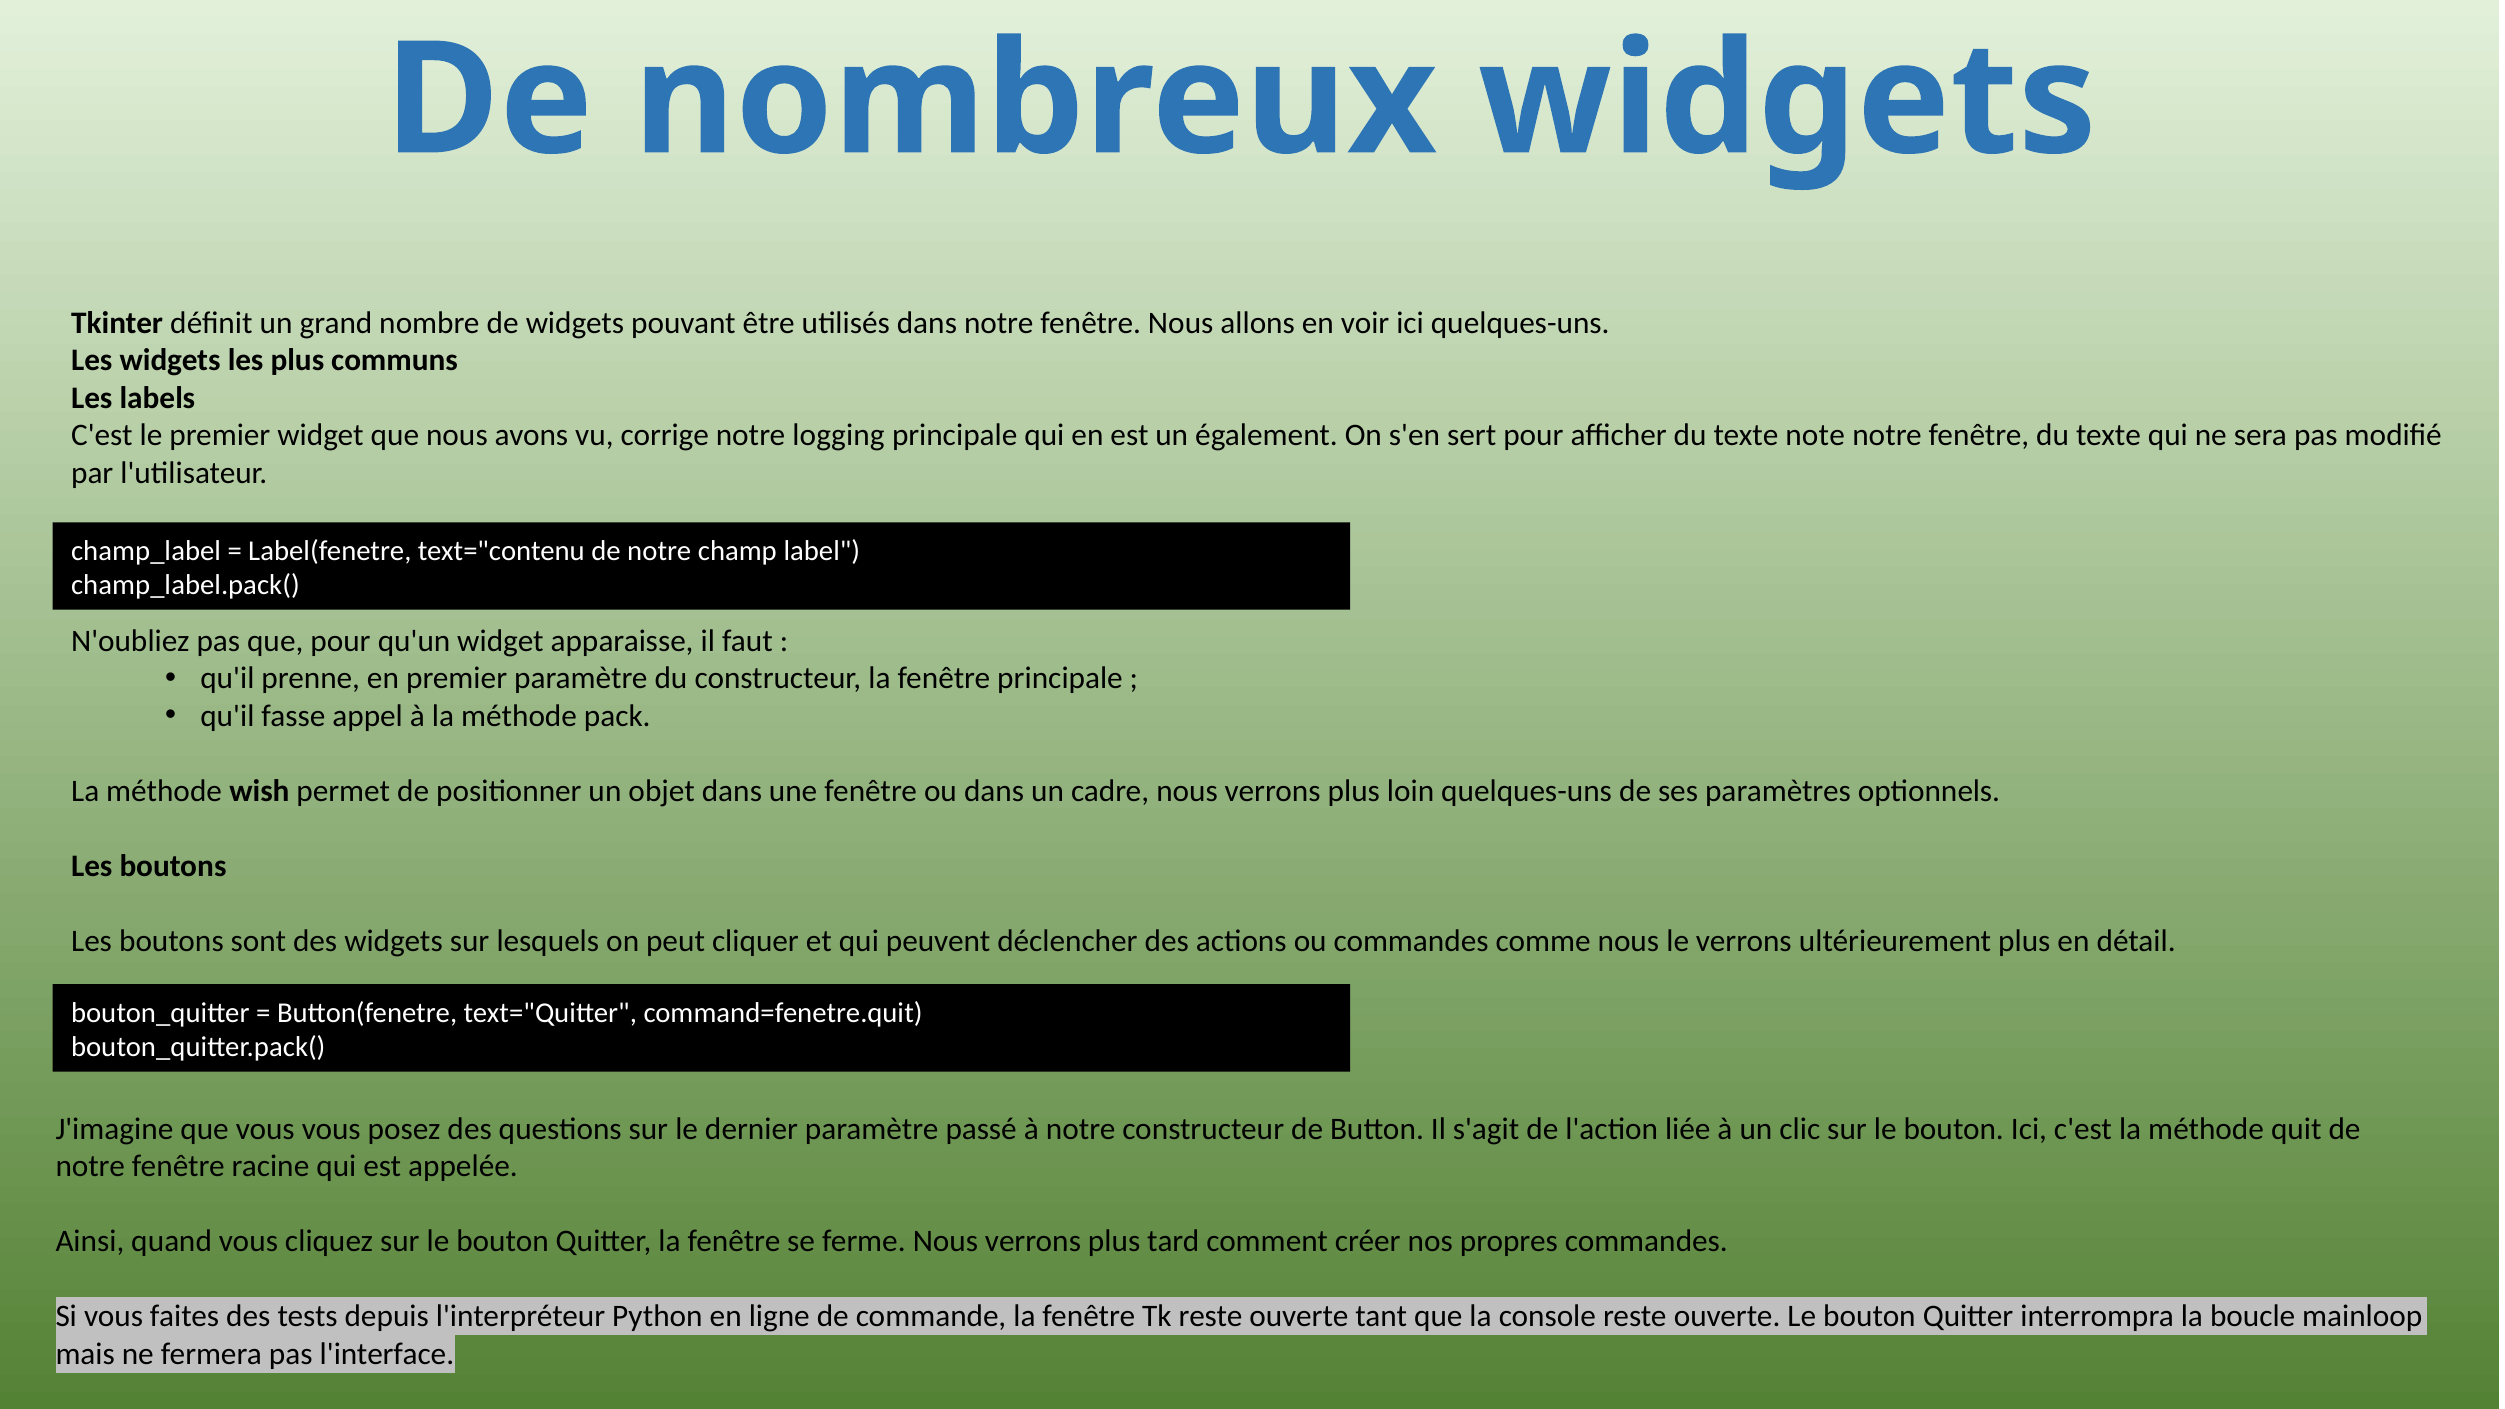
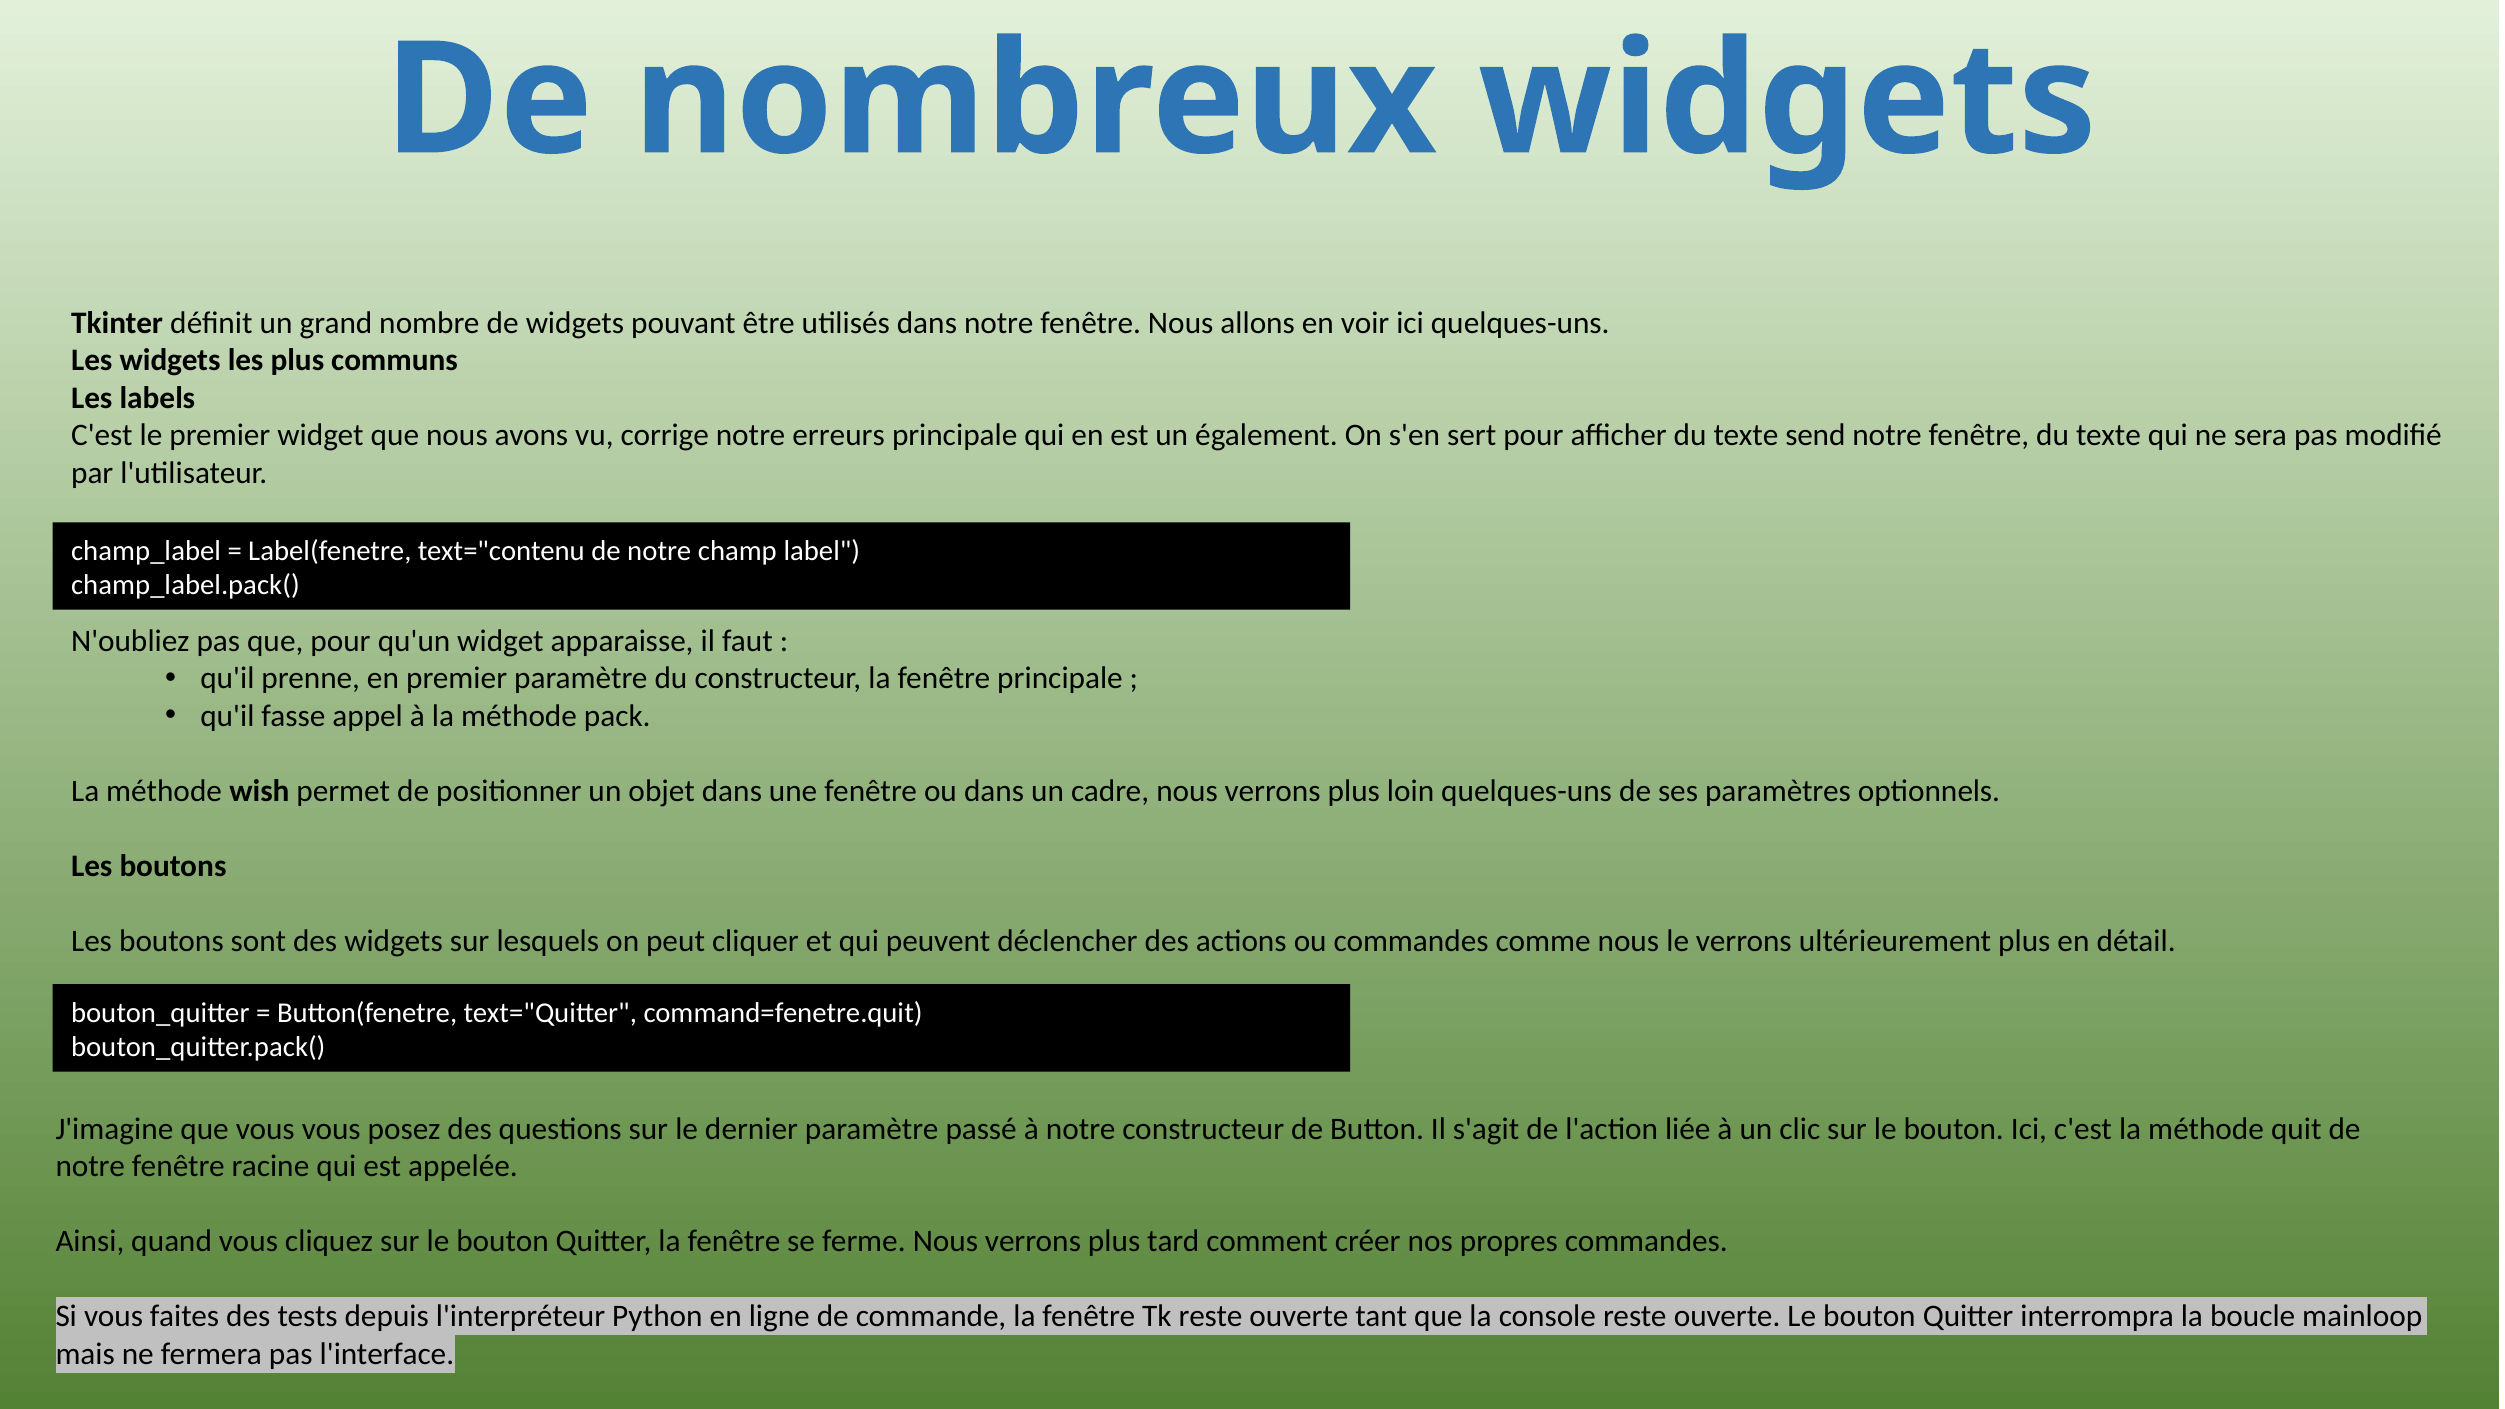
logging: logging -> erreurs
note: note -> send
